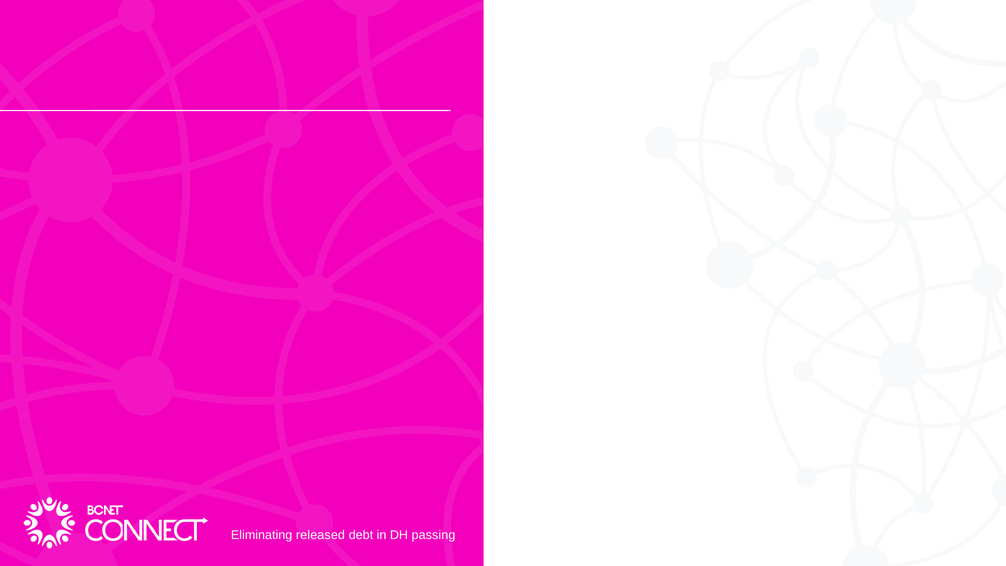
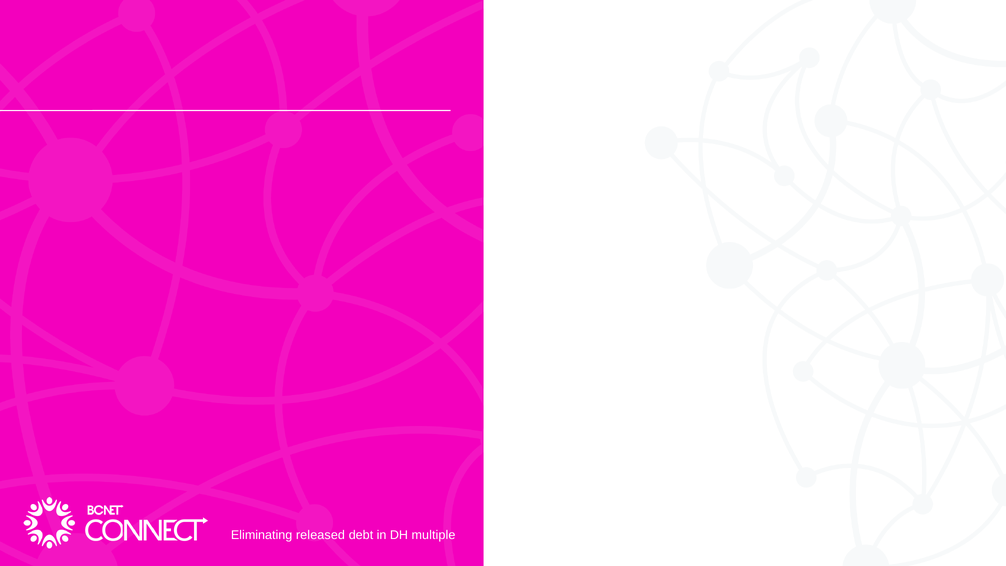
passing: passing -> multiple
